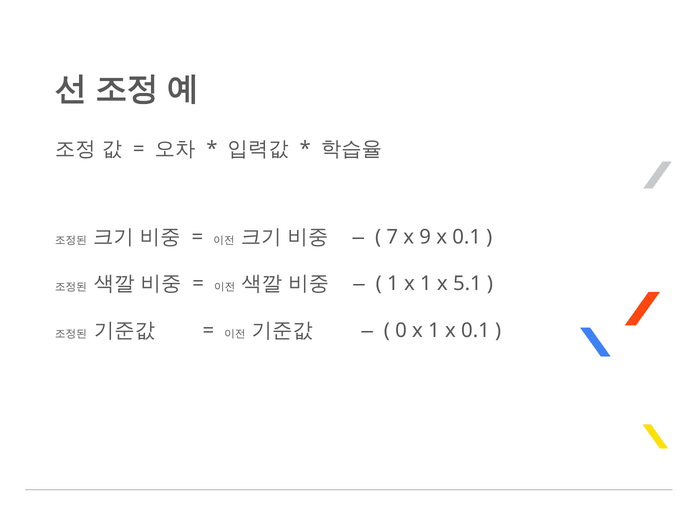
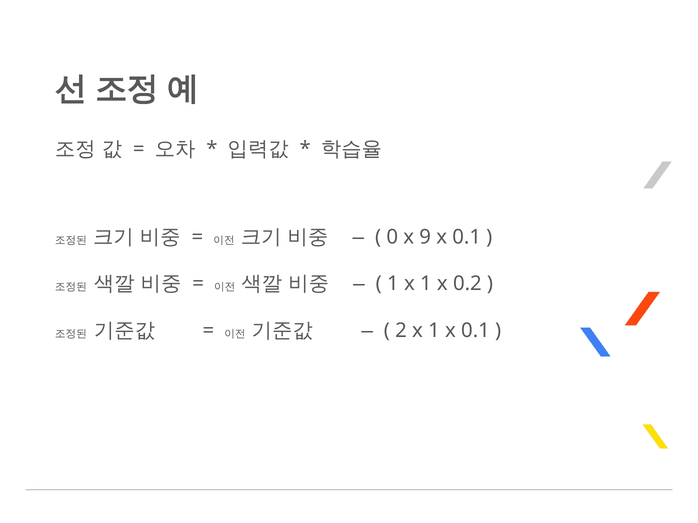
7: 7 -> 0
5.1: 5.1 -> 0.2
0: 0 -> 2
